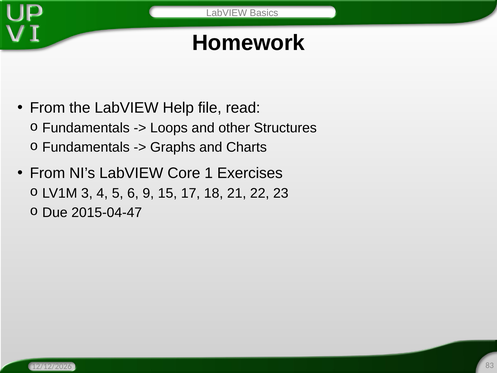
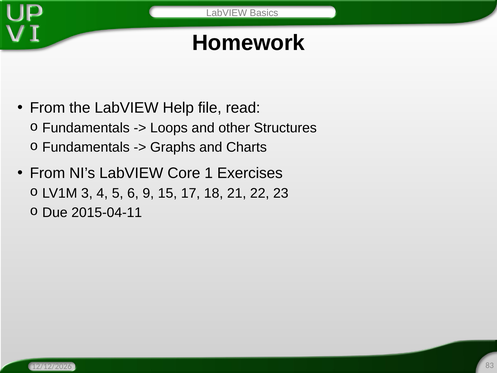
2015-04-47: 2015-04-47 -> 2015-04-11
